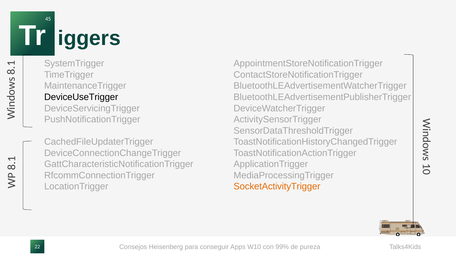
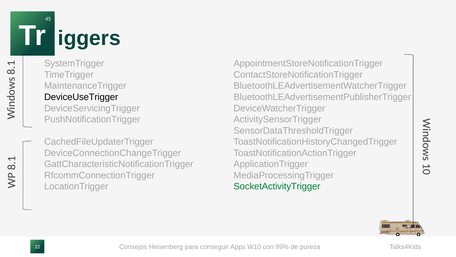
SocketActivityTrigger colour: orange -> green
